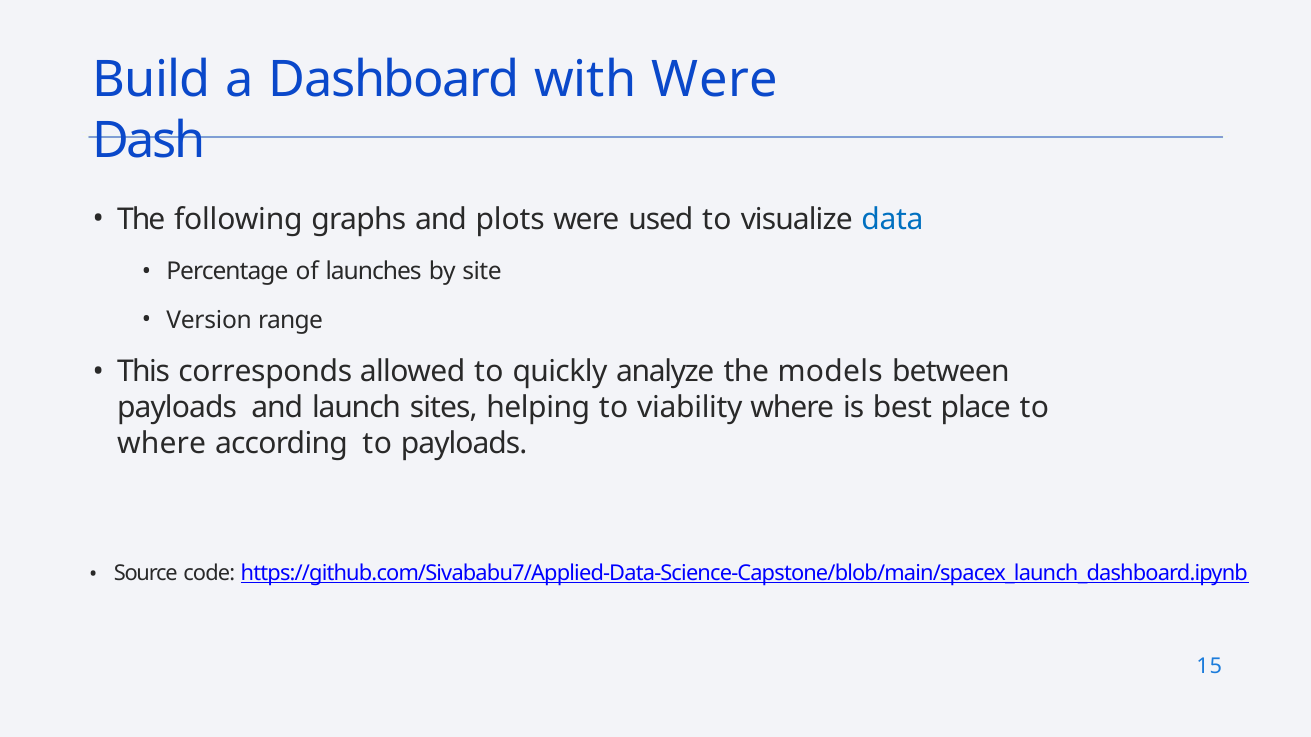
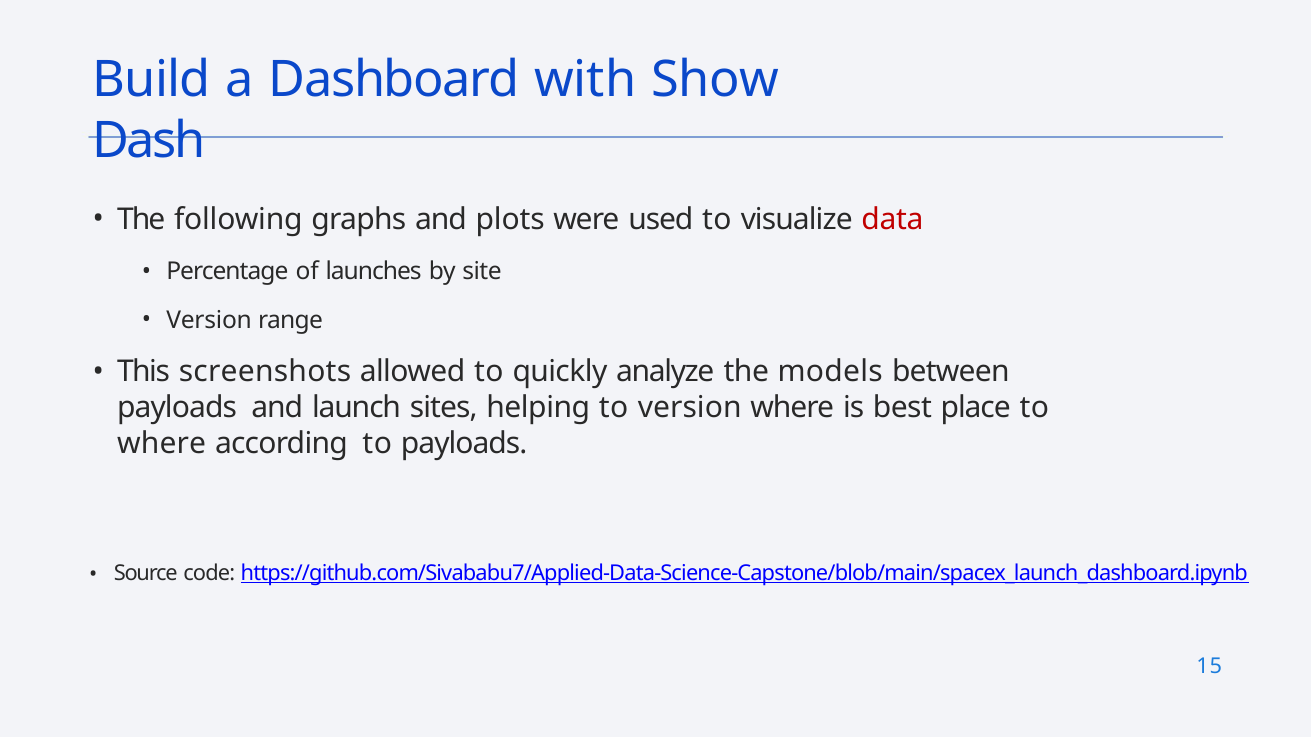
with Were: Were -> Show
data colour: blue -> red
corresponds: corresponds -> screenshots
to viability: viability -> version
